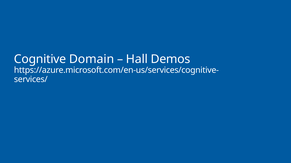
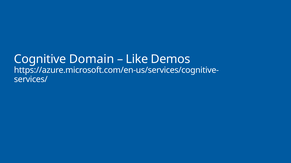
Hall: Hall -> Like
